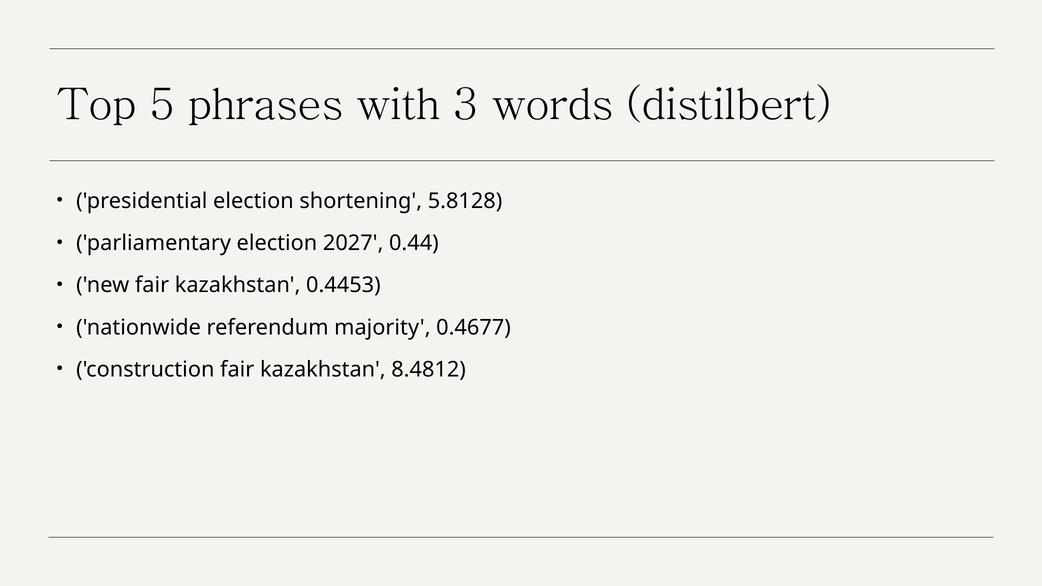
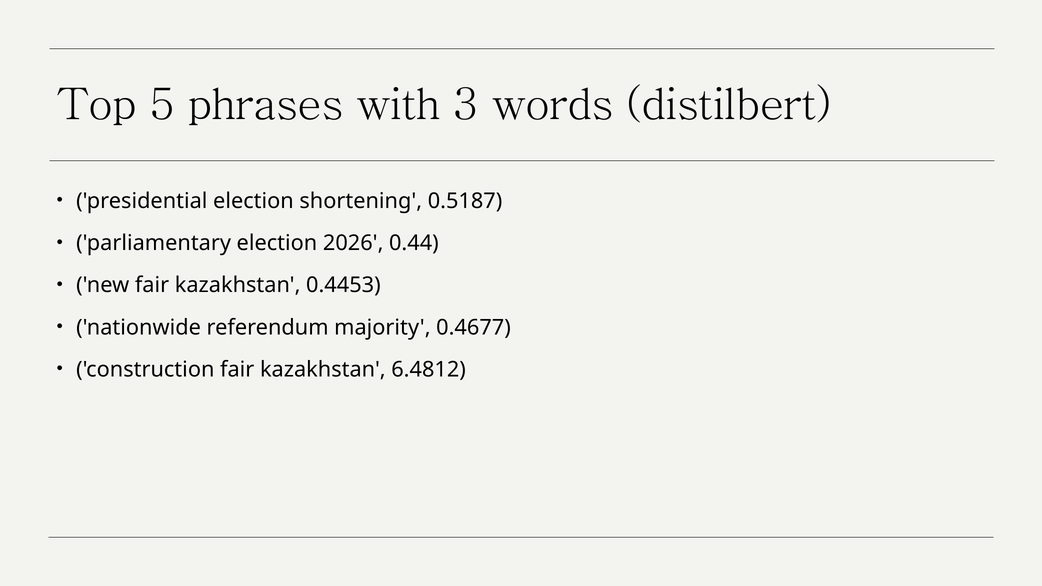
5.8128: 5.8128 -> 0.5187
2027: 2027 -> 2026
8.4812: 8.4812 -> 6.4812
